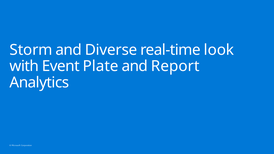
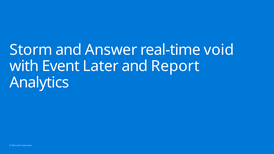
Diverse: Diverse -> Answer
look: look -> void
Plate: Plate -> Later
